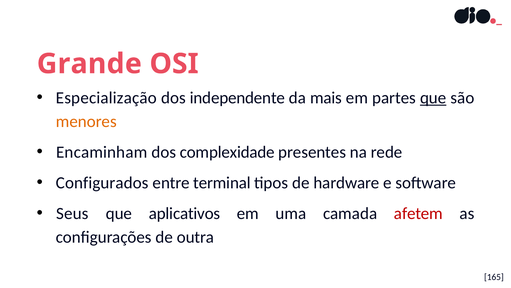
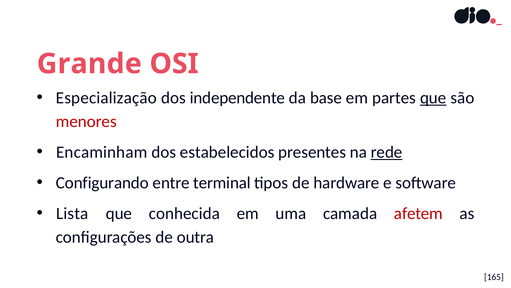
mais: mais -> base
menores colour: orange -> red
complexidade: complexidade -> estabelecidos
rede underline: none -> present
Configurados: Configurados -> Configurando
Seus: Seus -> Lista
aplicativos: aplicativos -> conhecida
